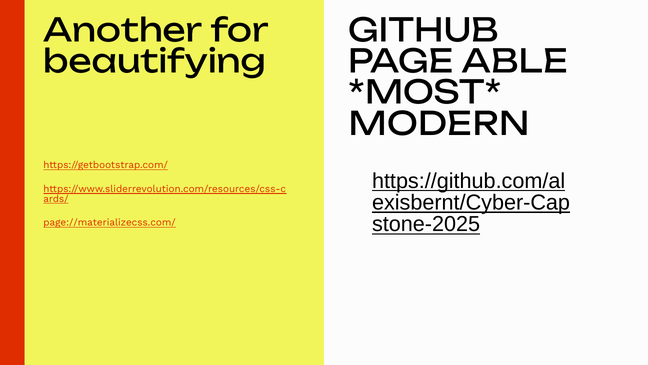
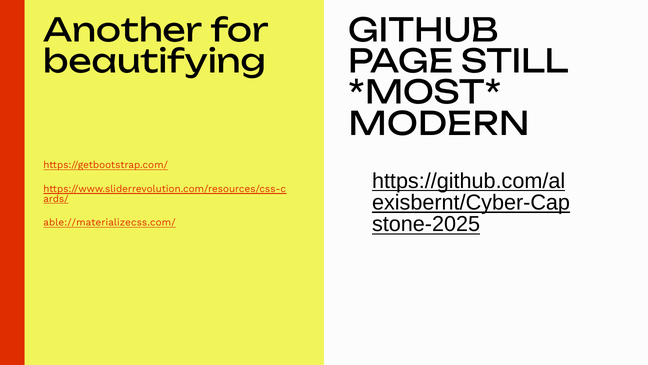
ABLE: ABLE -> STILL
page://materializecss.com/: page://materializecss.com/ -> able://materializecss.com/
